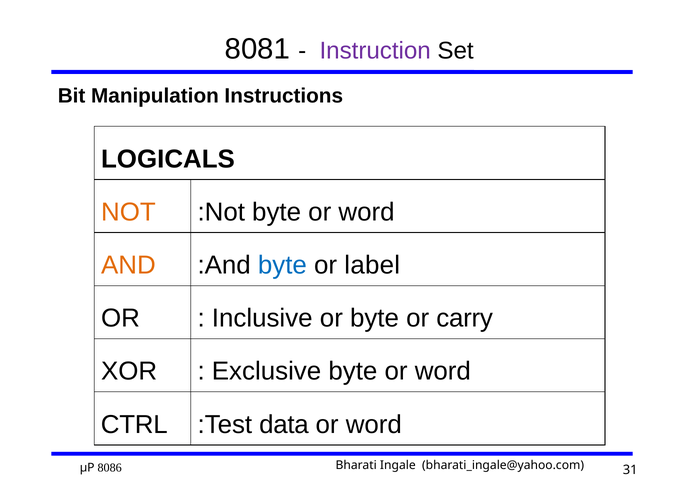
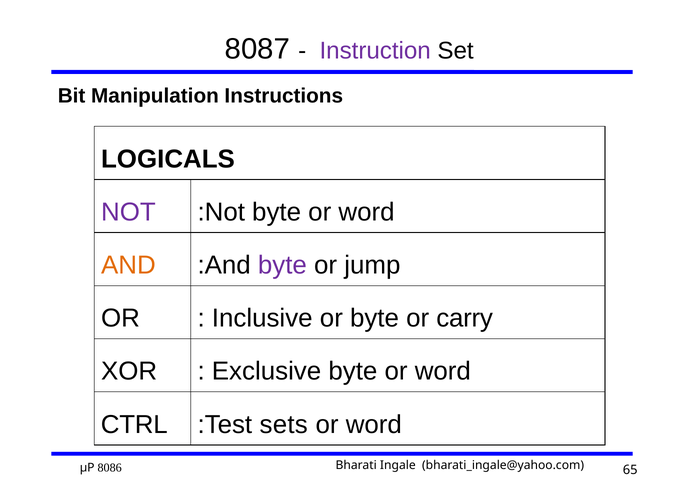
8081: 8081 -> 8087
NOT colour: orange -> purple
byte at (282, 265) colour: blue -> purple
label: label -> jump
data: data -> sets
31: 31 -> 65
